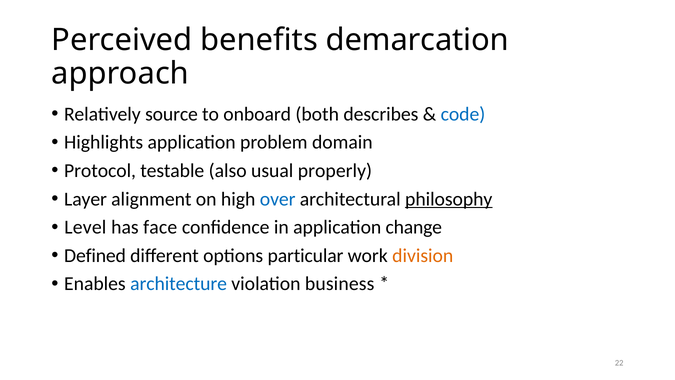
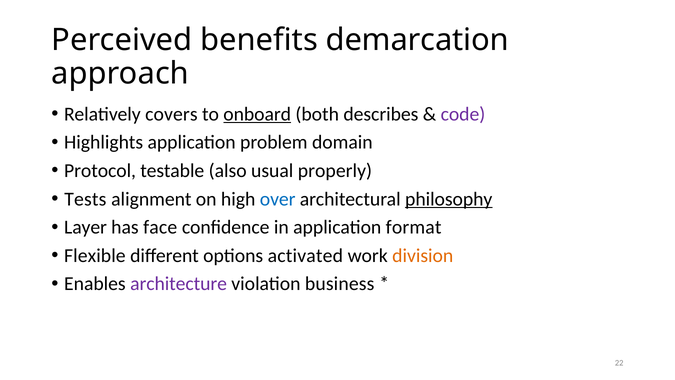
source: source -> covers
onboard underline: none -> present
code colour: blue -> purple
Layer: Layer -> Tests
Level: Level -> Layer
change: change -> format
Defined: Defined -> Flexible
particular: particular -> activated
architecture colour: blue -> purple
